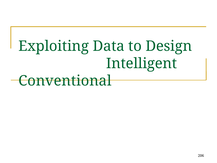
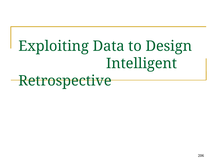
Conventional: Conventional -> Retrospective
